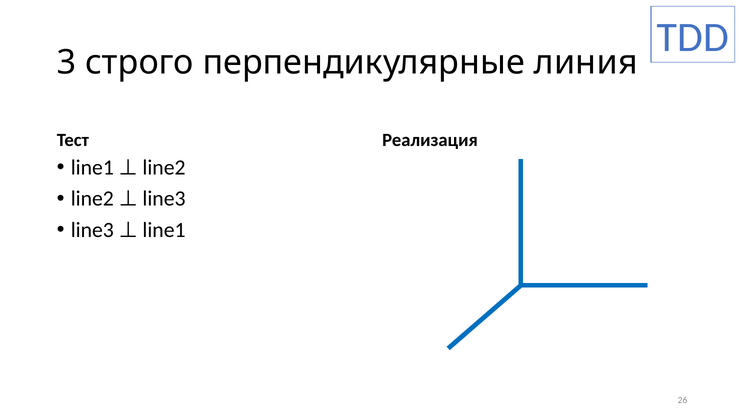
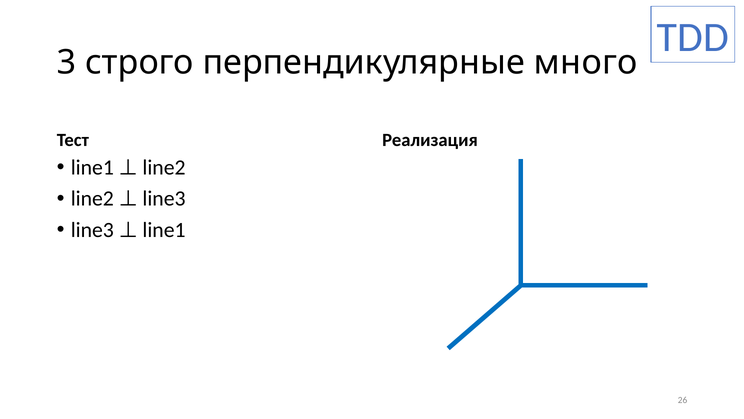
линия: линия -> много
